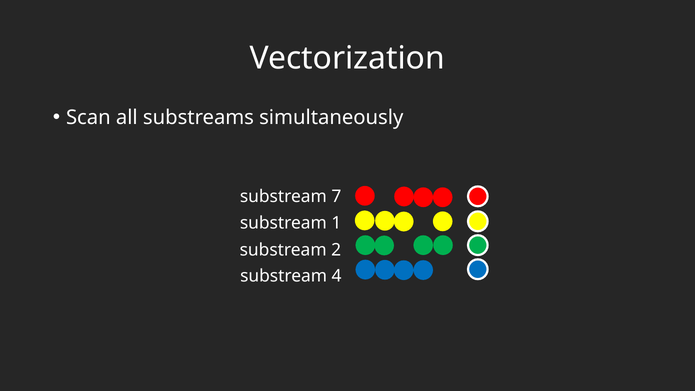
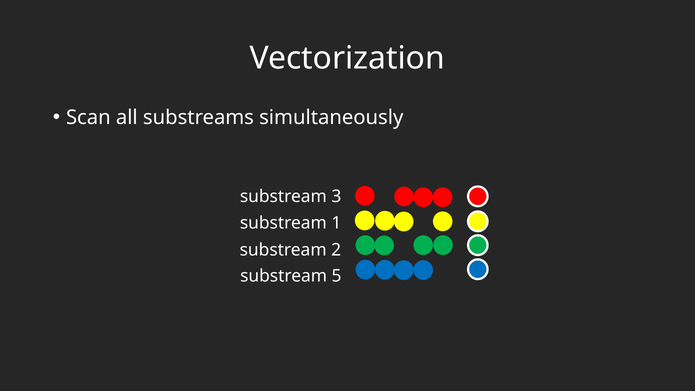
7: 7 -> 3
4: 4 -> 5
